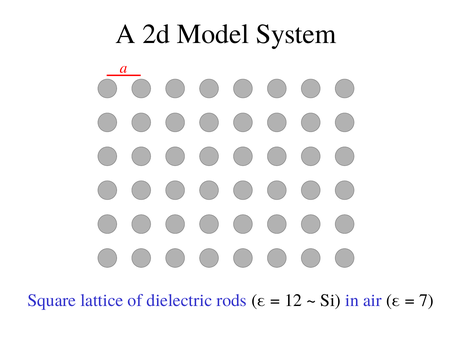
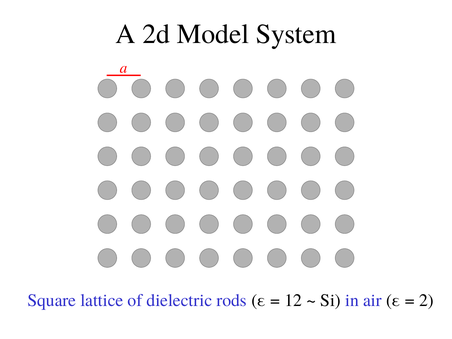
7: 7 -> 2
